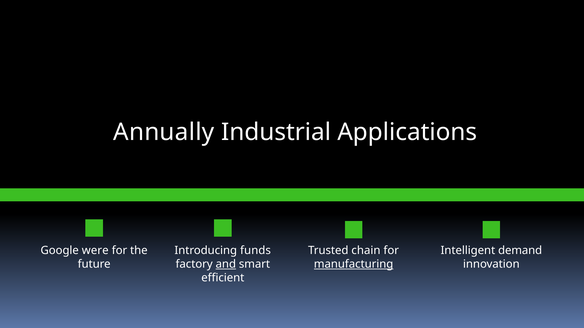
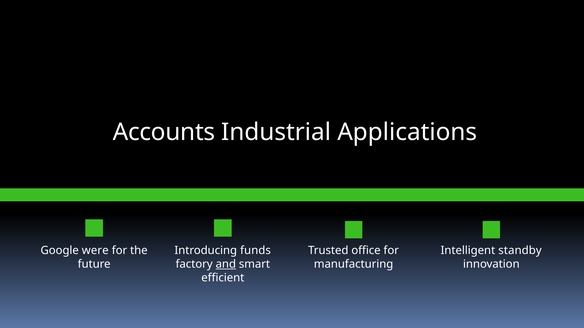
Annually: Annually -> Accounts
chain: chain -> office
demand: demand -> standby
manufacturing underline: present -> none
